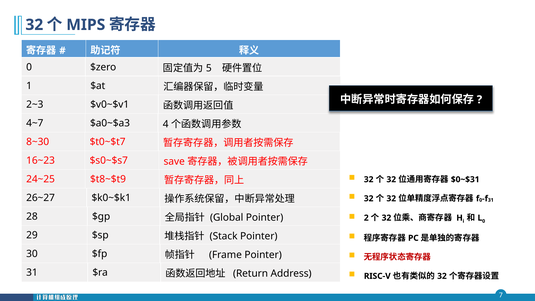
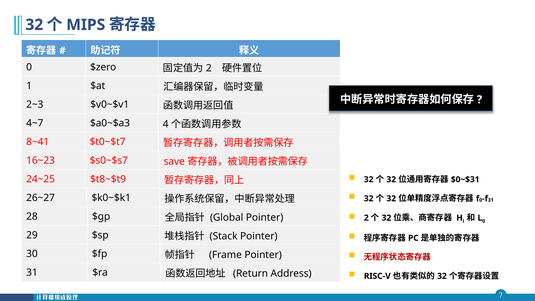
5 at (209, 68): 5 -> 2
8~30: 8~30 -> 8~41
